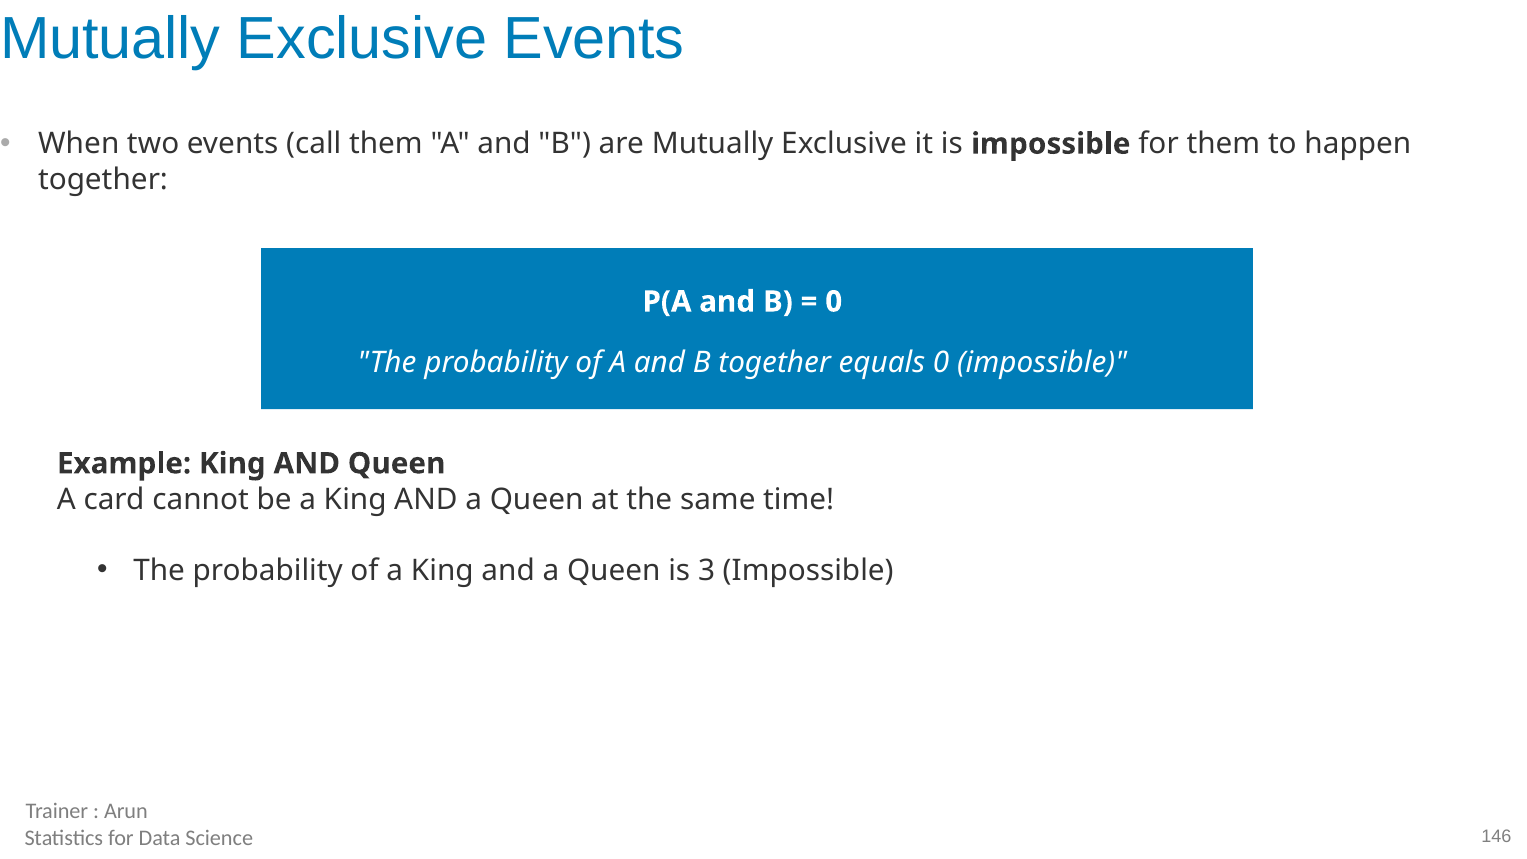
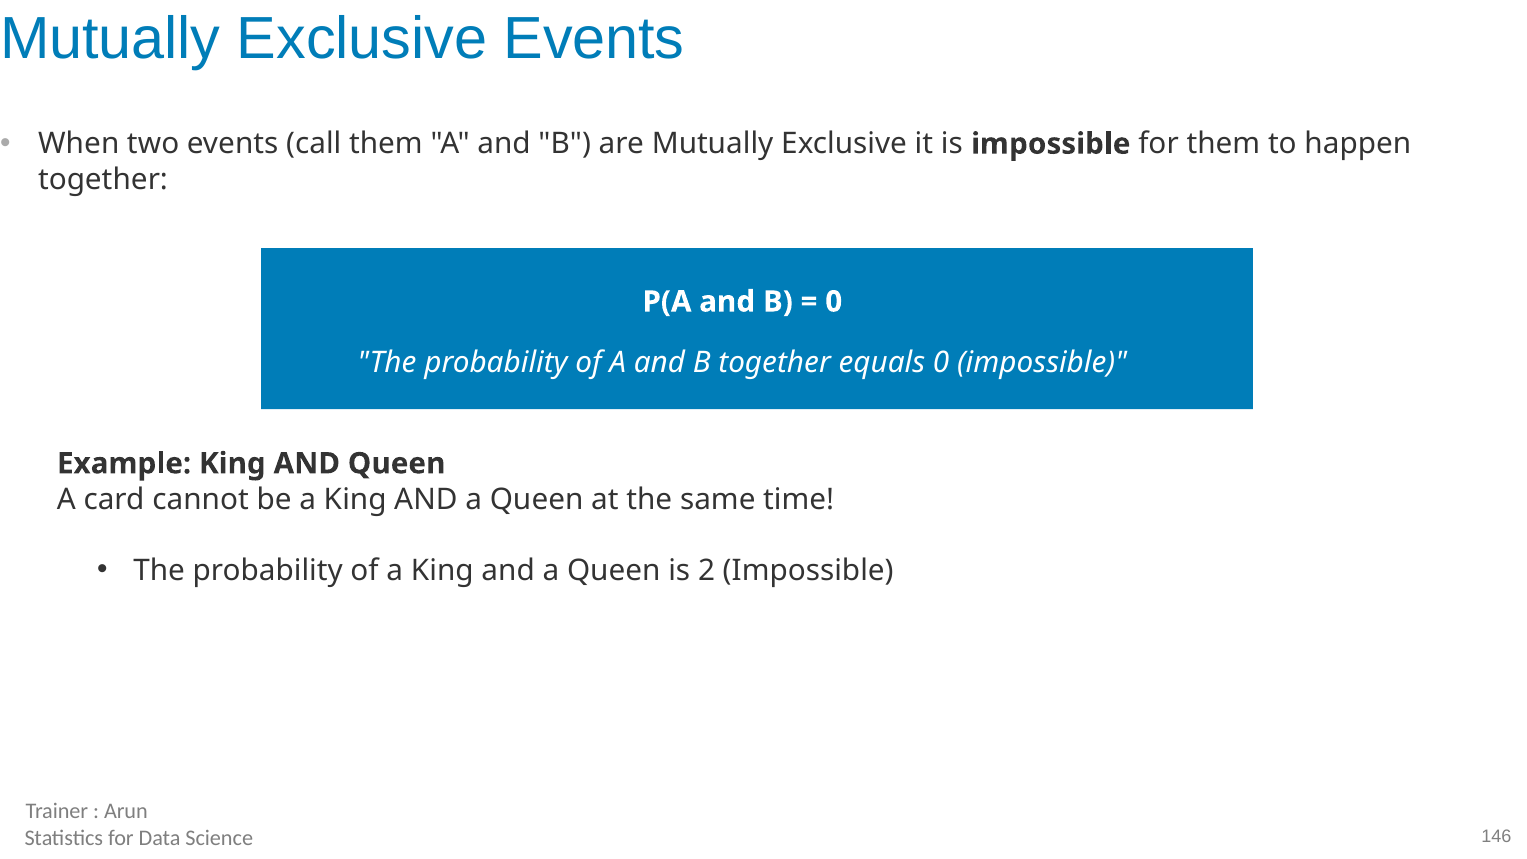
3: 3 -> 2
